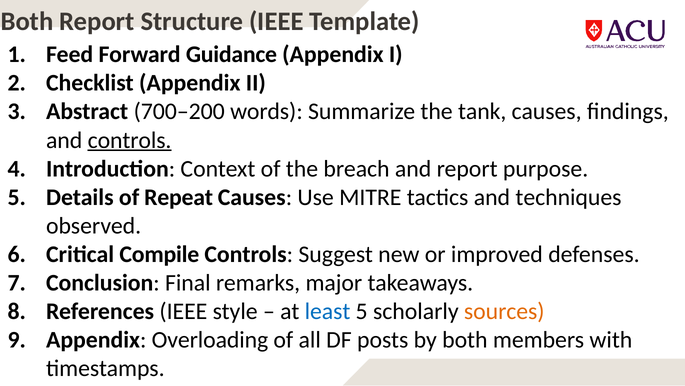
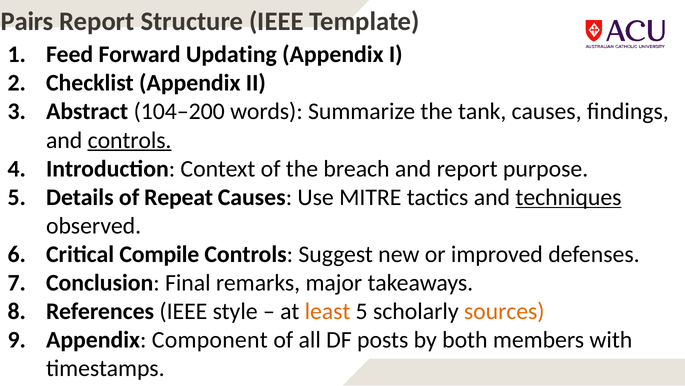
Both at (27, 22): Both -> Pairs
Guidance: Guidance -> Updating
700–200: 700–200 -> 104–200
techniques underline: none -> present
least colour: blue -> orange
Overloading: Overloading -> Component
